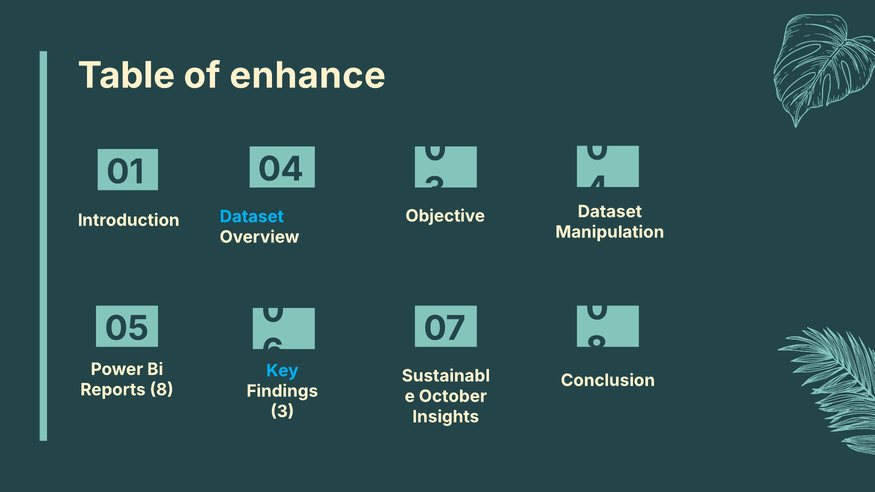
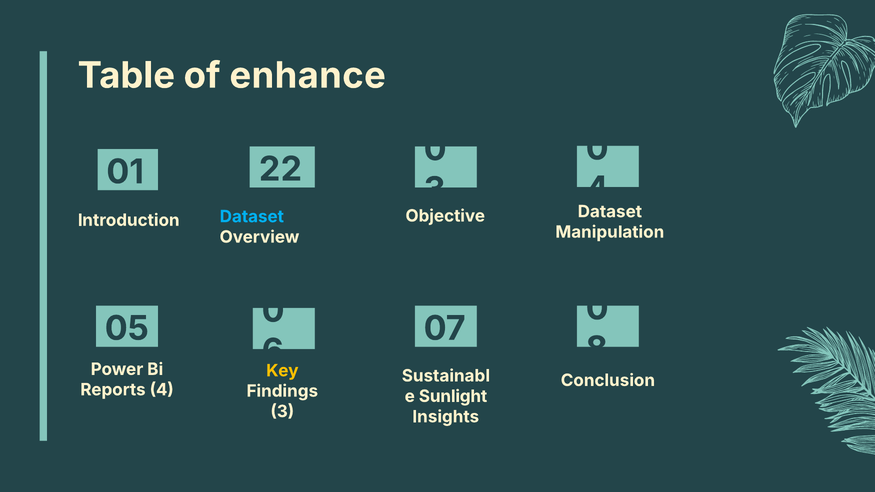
04: 04 -> 22
Key colour: light blue -> yellow
Reports 8: 8 -> 4
October: October -> Sunlight
